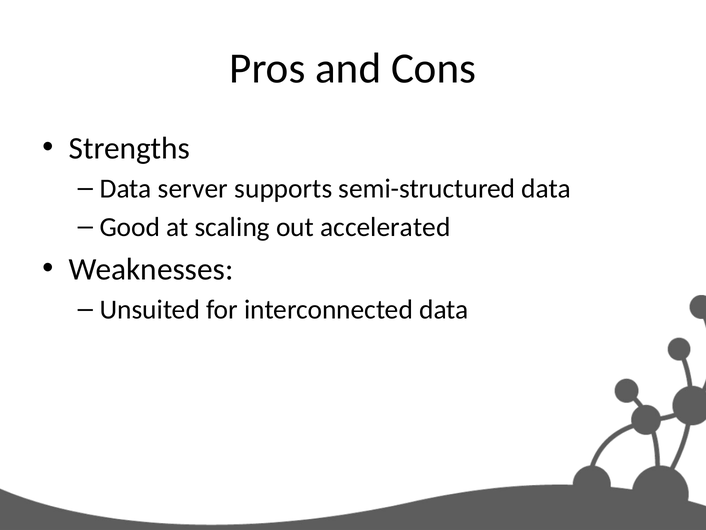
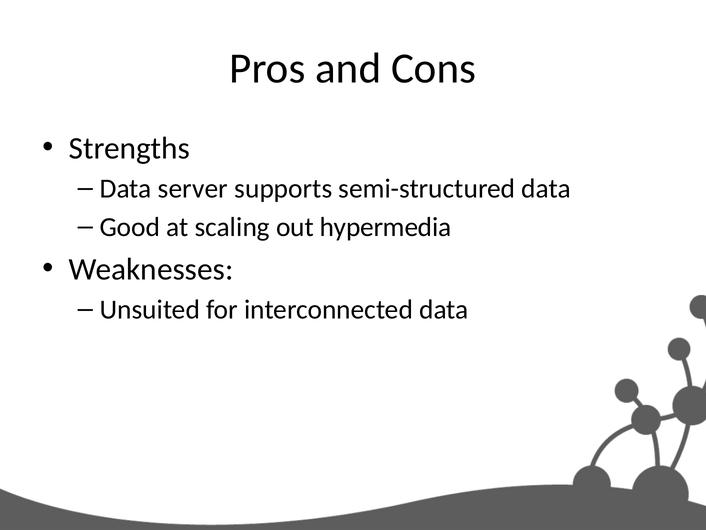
accelerated: accelerated -> hypermedia
